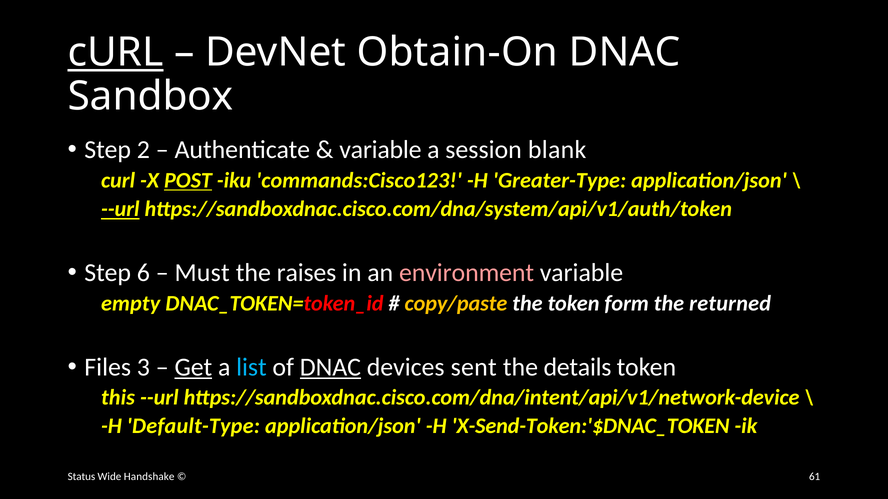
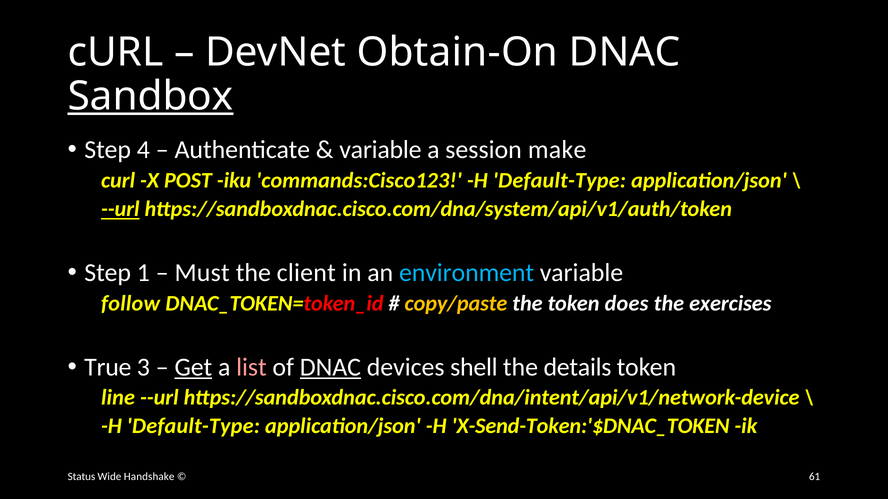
cURL at (116, 53) underline: present -> none
Sandbox underline: none -> present
2: 2 -> 4
blank: blank -> make
POST underline: present -> none
Greater-Type at (559, 181): Greater-Type -> Default-Type
6: 6 -> 1
raises: raises -> client
environment colour: pink -> light blue
empty: empty -> follow
form: form -> does
returned: returned -> exercises
Files: Files -> True
list colour: light blue -> pink
sent: sent -> shell
this: this -> line
